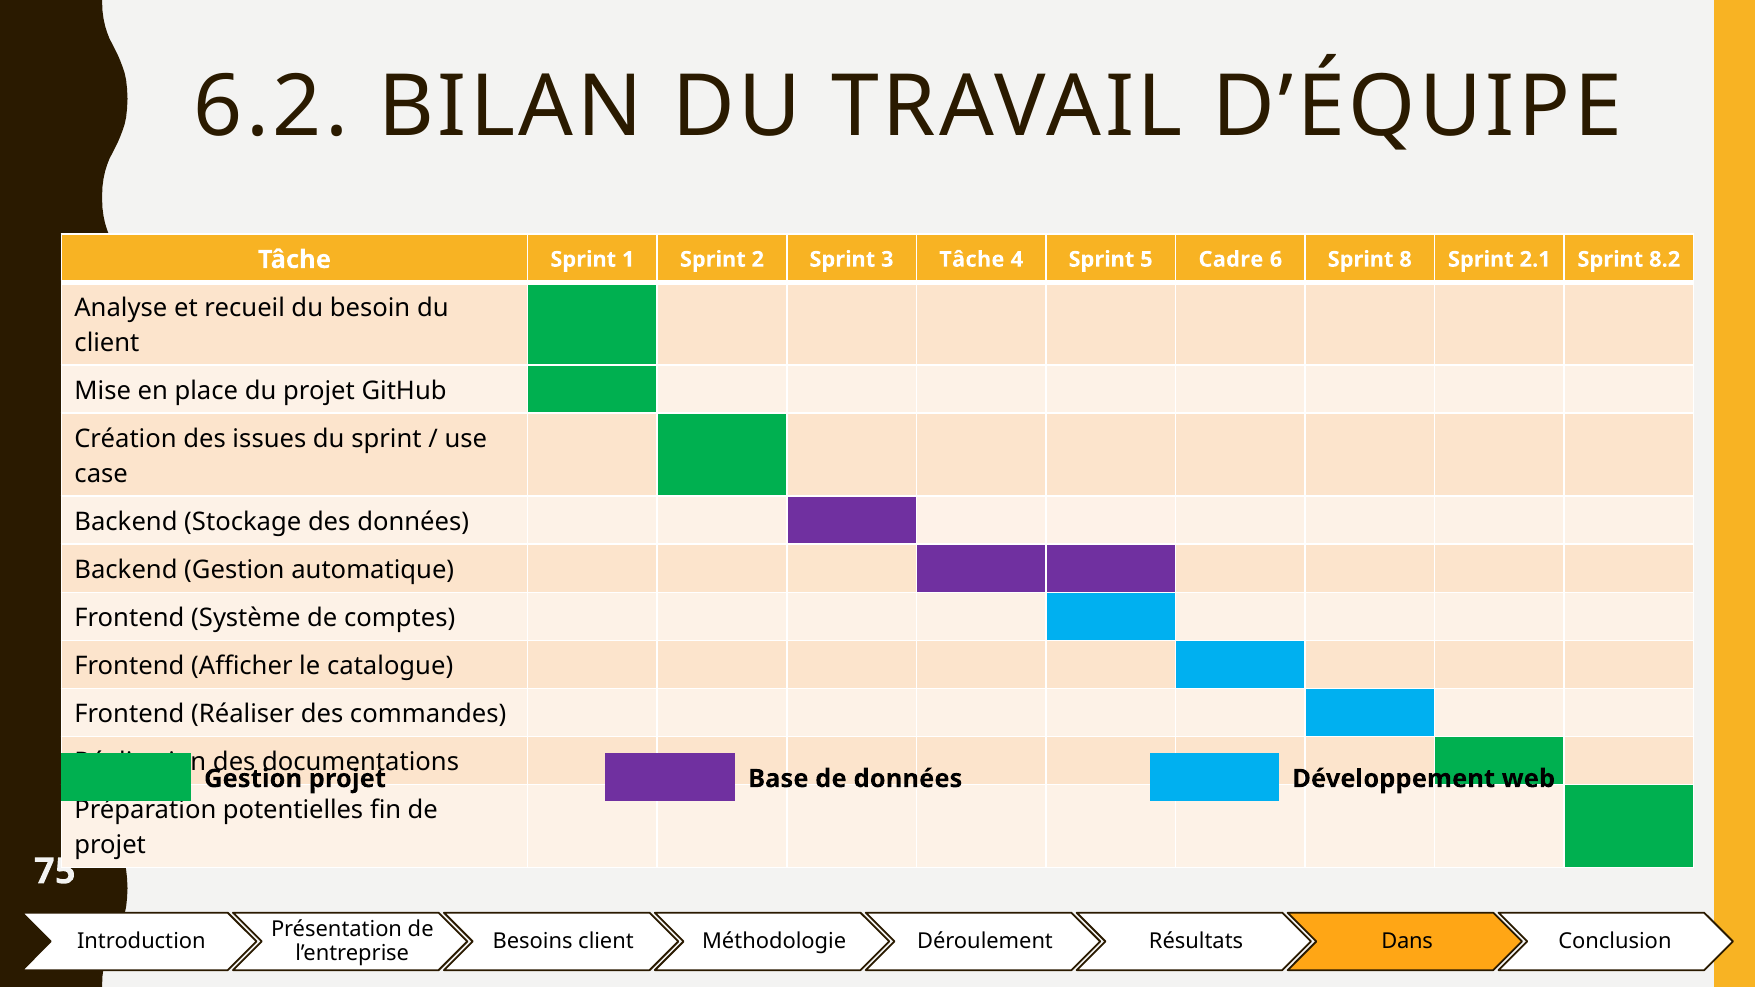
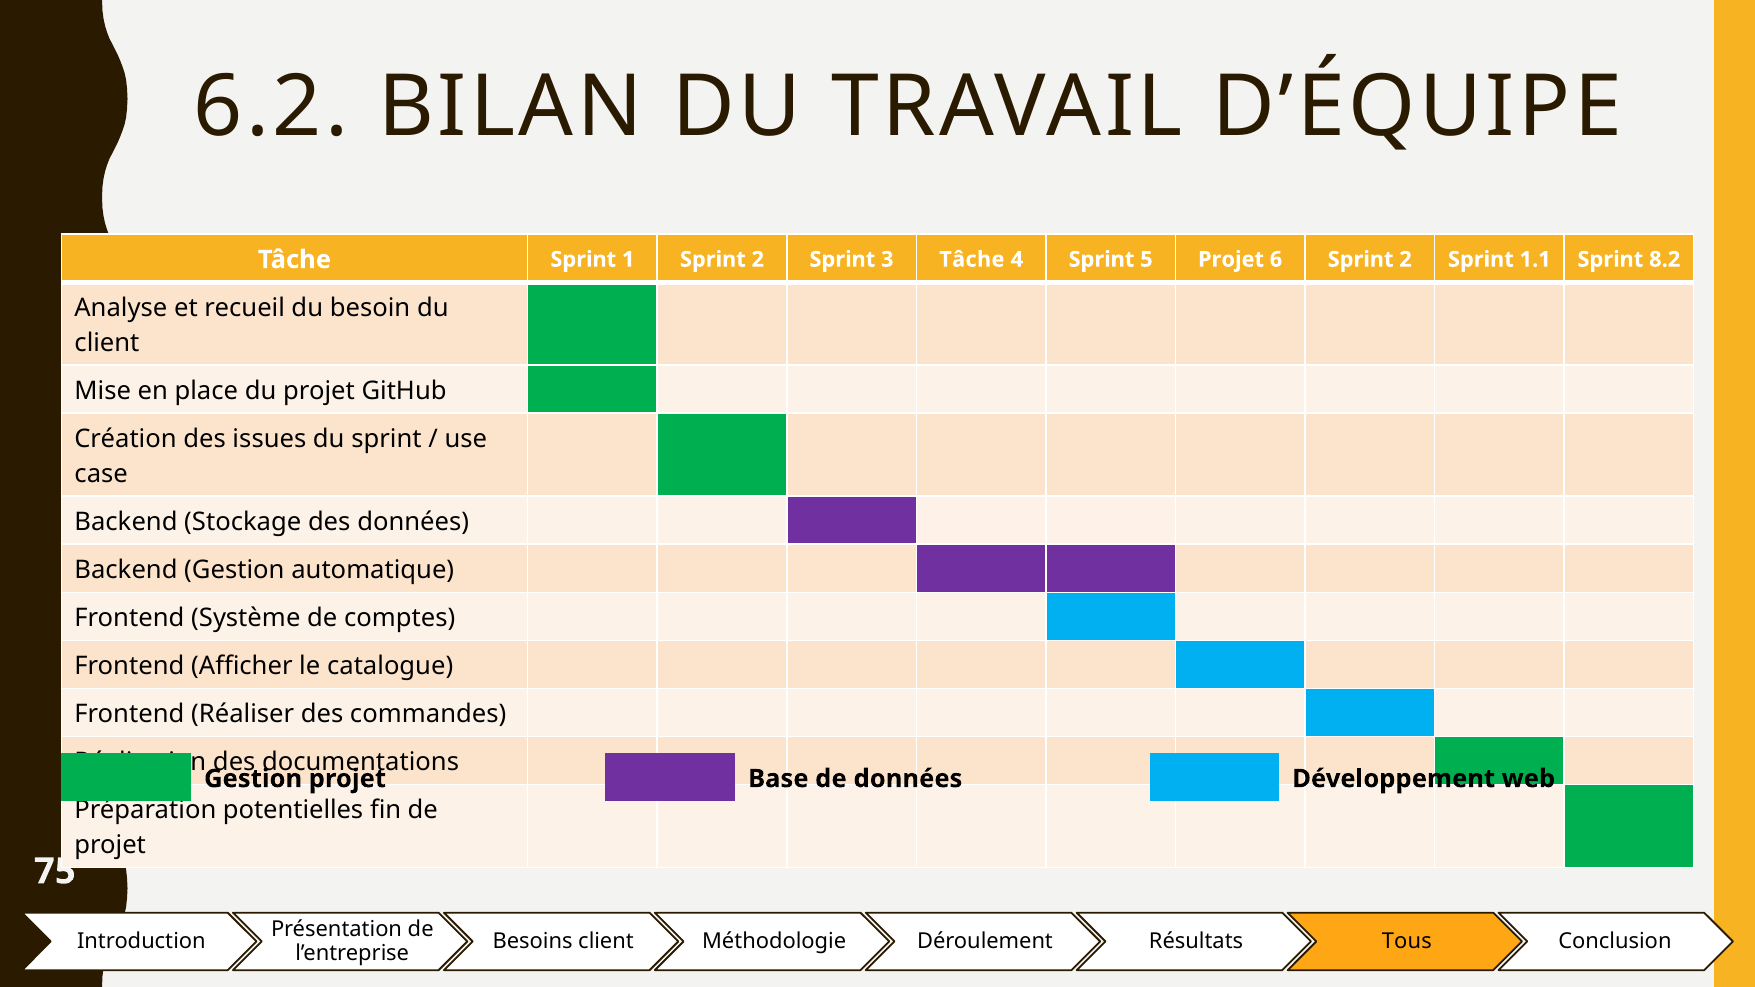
5 Cadre: Cadre -> Projet
6 Sprint 8: 8 -> 2
2.1: 2.1 -> 1.1
Dans: Dans -> Tous
